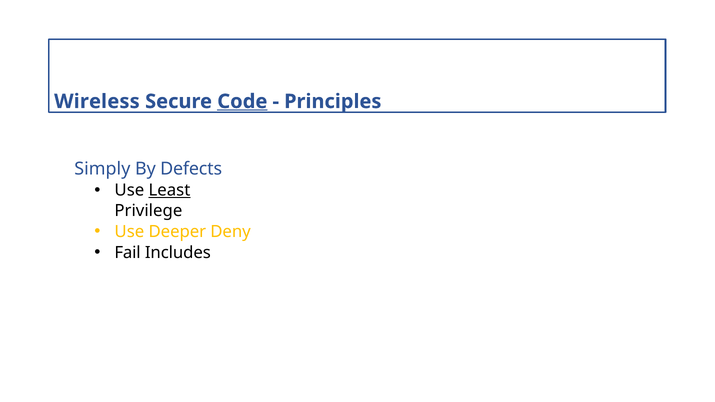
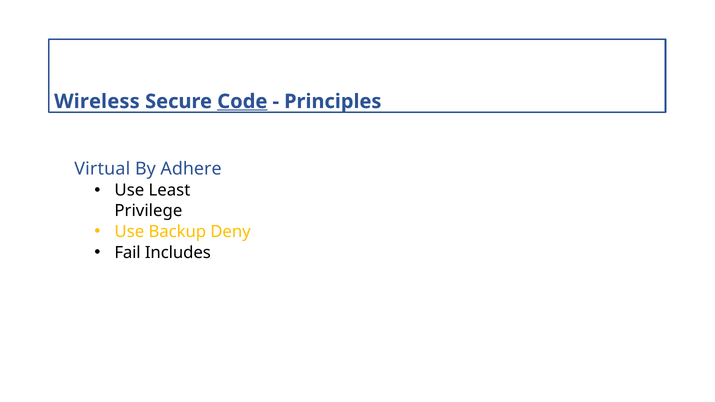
Simply: Simply -> Virtual
Defects: Defects -> Adhere
Least underline: present -> none
Deeper: Deeper -> Backup
